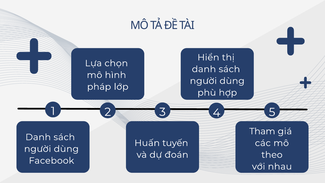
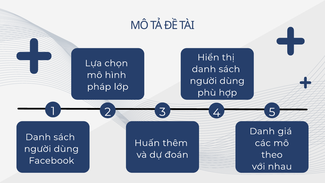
Tham at (262, 131): Tham -> Danh
tuyến: tuyến -> thêm
